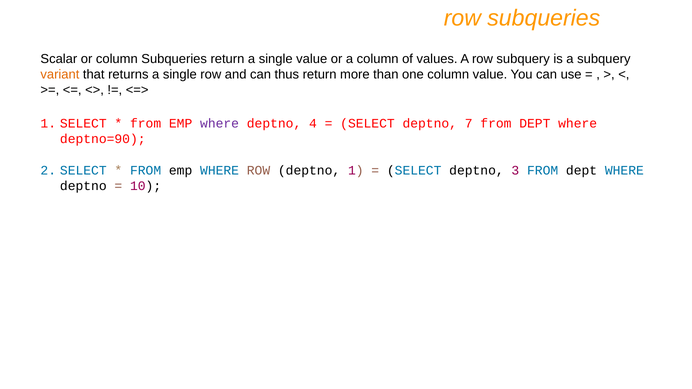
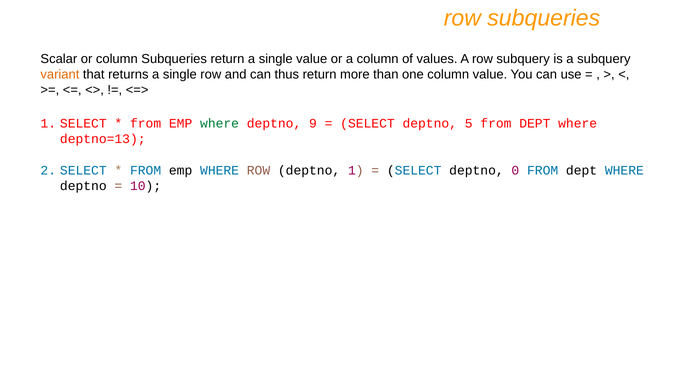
where at (220, 124) colour: purple -> green
4: 4 -> 9
7: 7 -> 5
deptno=90: deptno=90 -> deptno=13
3: 3 -> 0
